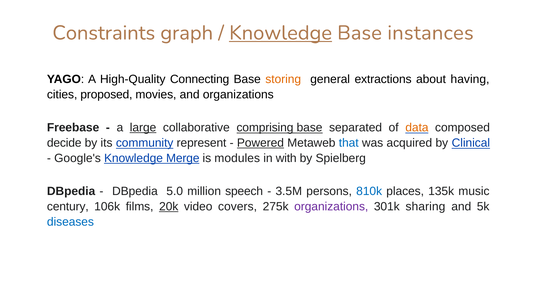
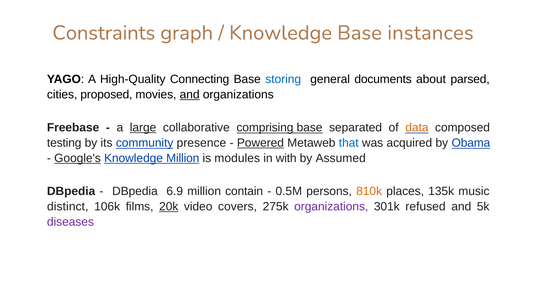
Knowledge at (281, 33) underline: present -> none
storing colour: orange -> blue
extractions: extractions -> documents
having: having -> parsed
and at (190, 94) underline: none -> present
decide: decide -> testing
represent: represent -> presence
Clinical: Clinical -> Obama
Google's underline: none -> present
Knowledge Merge: Merge -> Million
Spielberg: Spielberg -> Assumed
5.0: 5.0 -> 6.9
speech: speech -> contain
3.5M: 3.5M -> 0.5M
810k colour: blue -> orange
century: century -> distinct
sharing: sharing -> refused
diseases colour: blue -> purple
